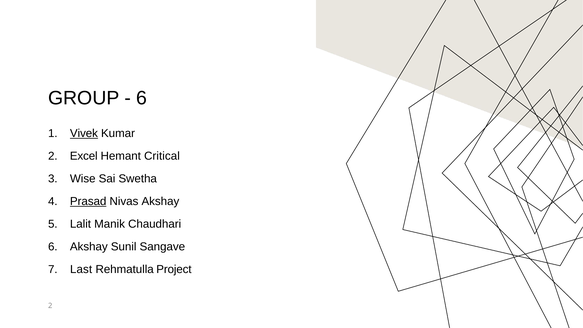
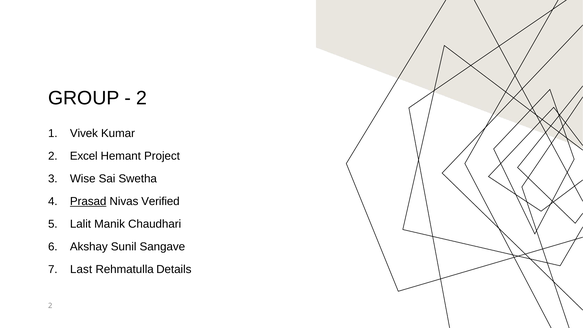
6 at (142, 98): 6 -> 2
Vivek underline: present -> none
Critical: Critical -> Project
Nivas Akshay: Akshay -> Verified
Project: Project -> Details
